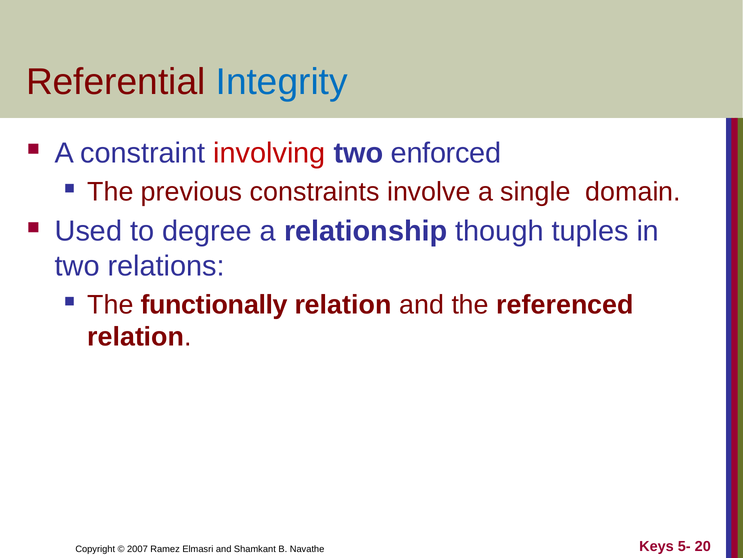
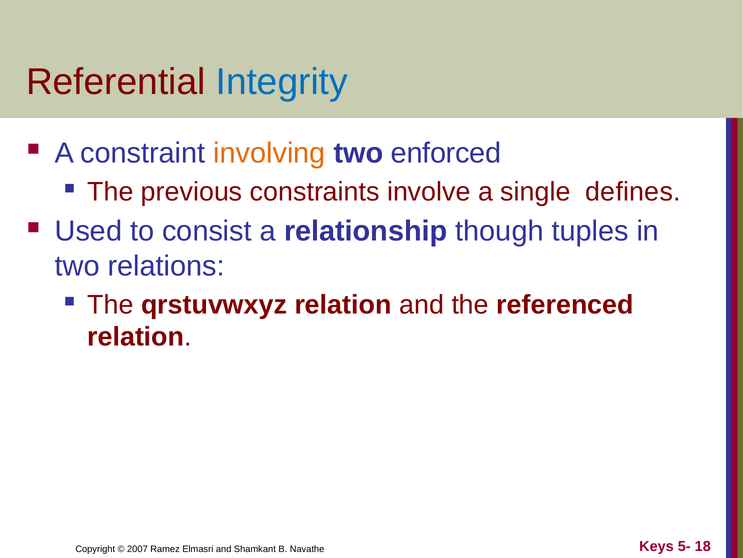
involving colour: red -> orange
domain: domain -> defines
degree: degree -> consist
functionally: functionally -> qrstuvwxyz
20: 20 -> 18
